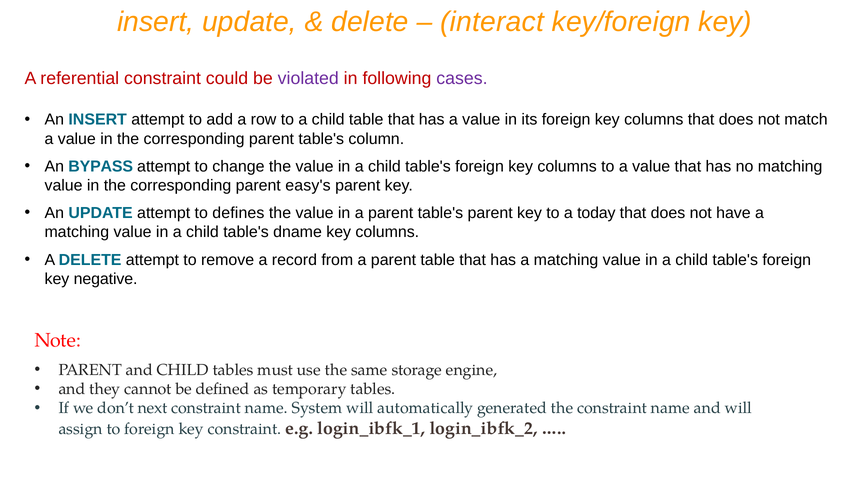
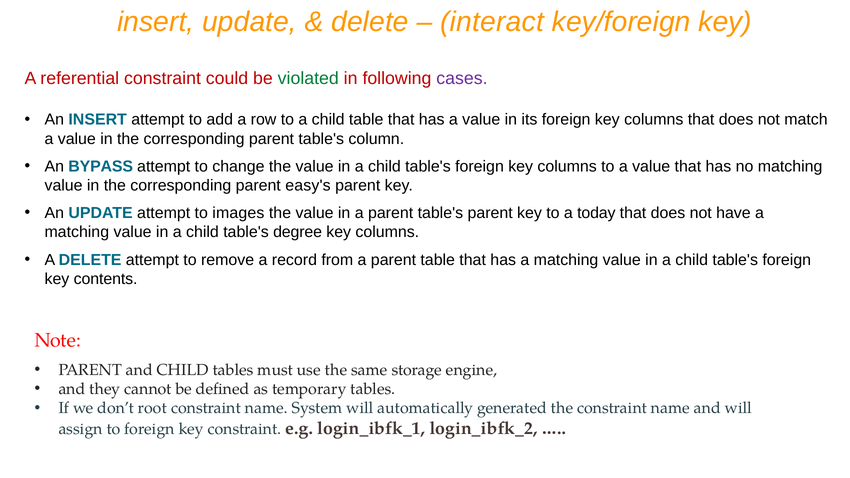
violated colour: purple -> green
defines: defines -> images
dname: dname -> degree
negative: negative -> contents
next: next -> root
